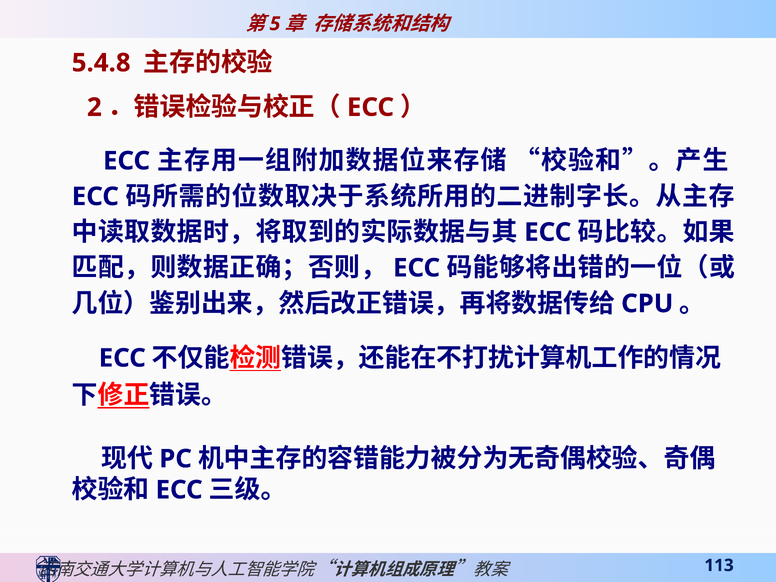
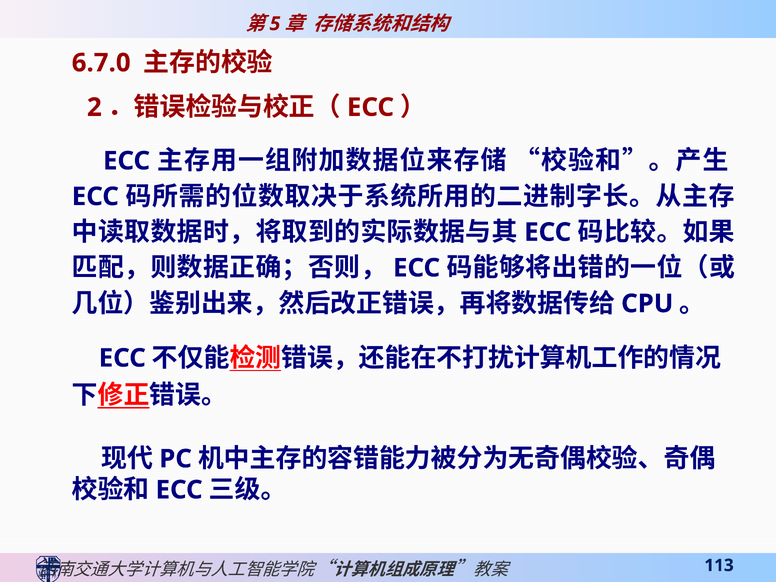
5.4.8: 5.4.8 -> 6.7.0
